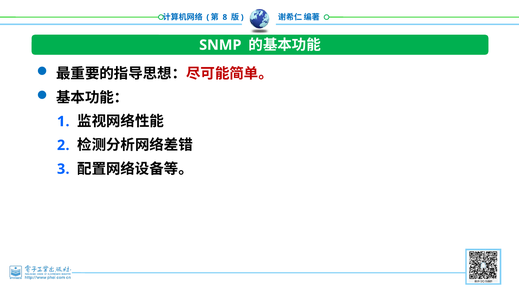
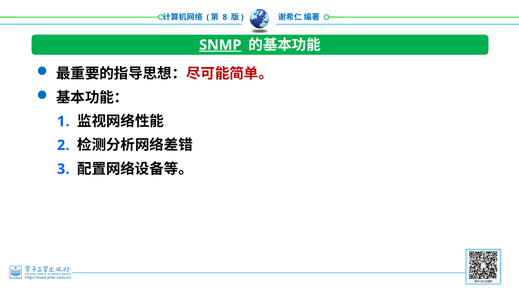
SNMP underline: none -> present
